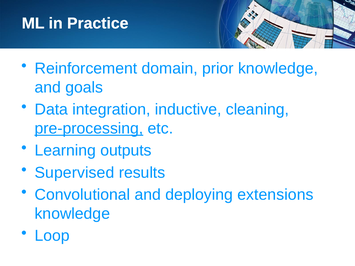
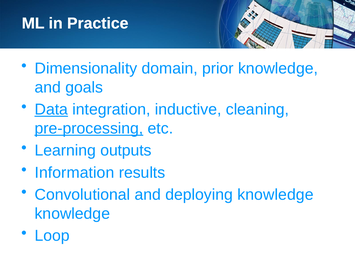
Reinforcement: Reinforcement -> Dimensionality
Data underline: none -> present
Supervised: Supervised -> Information
deploying extensions: extensions -> knowledge
